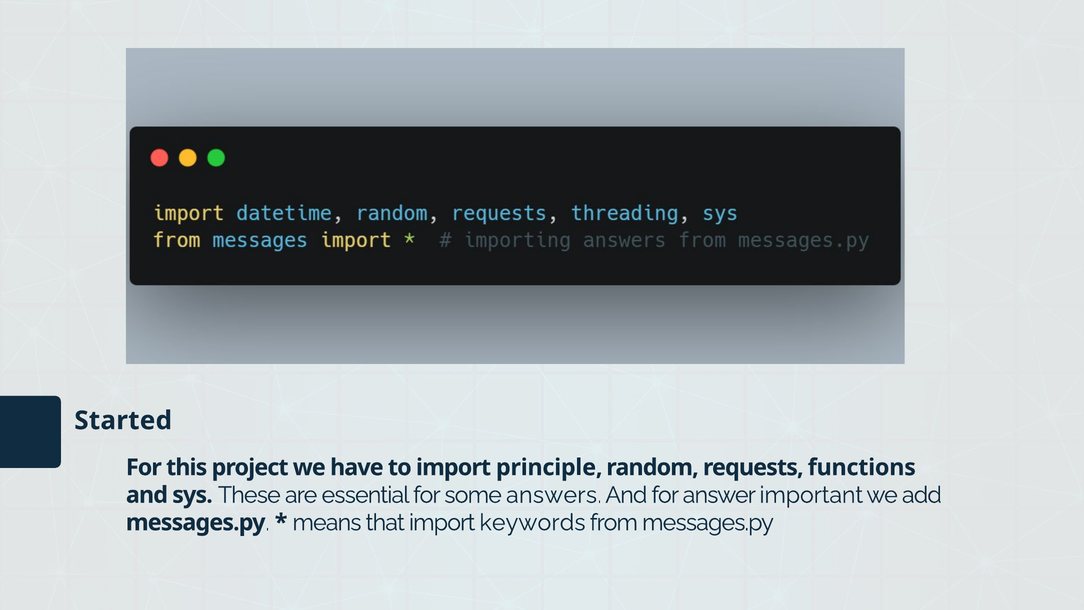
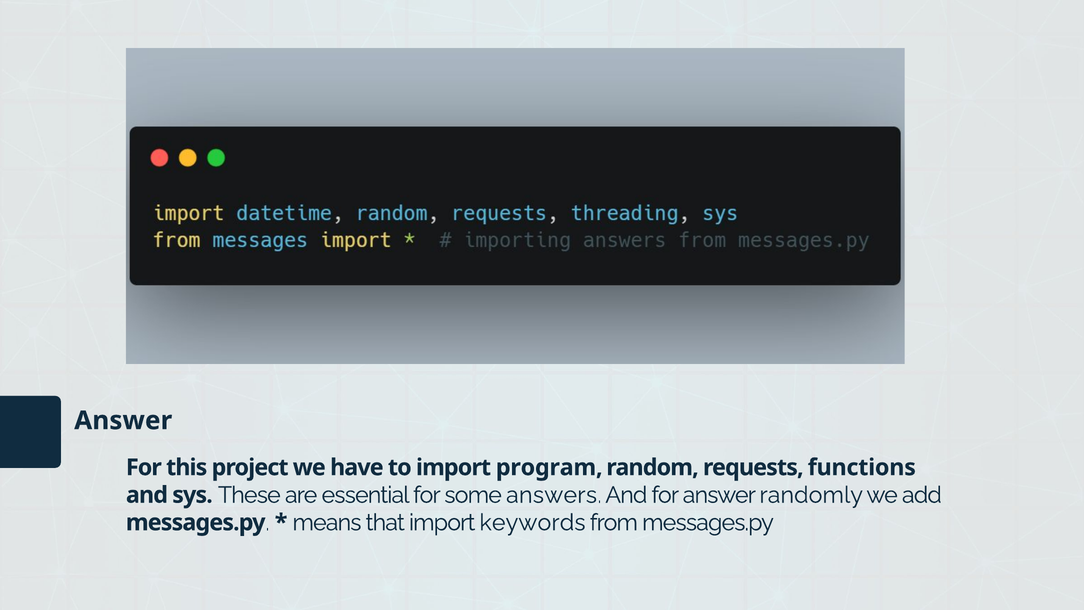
Started at (123, 420): Started -> Answer
principle: principle -> program
important: important -> randomly
